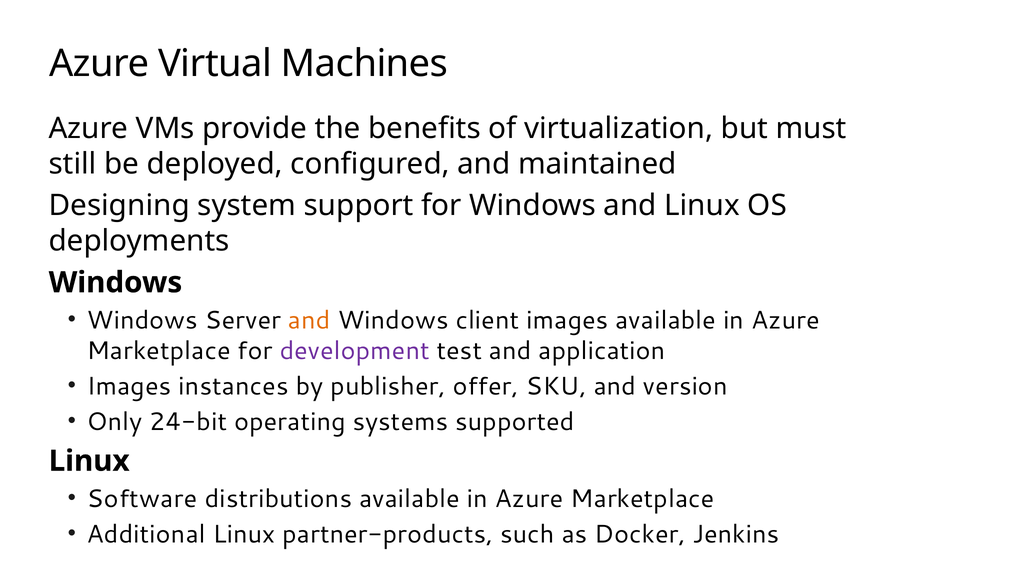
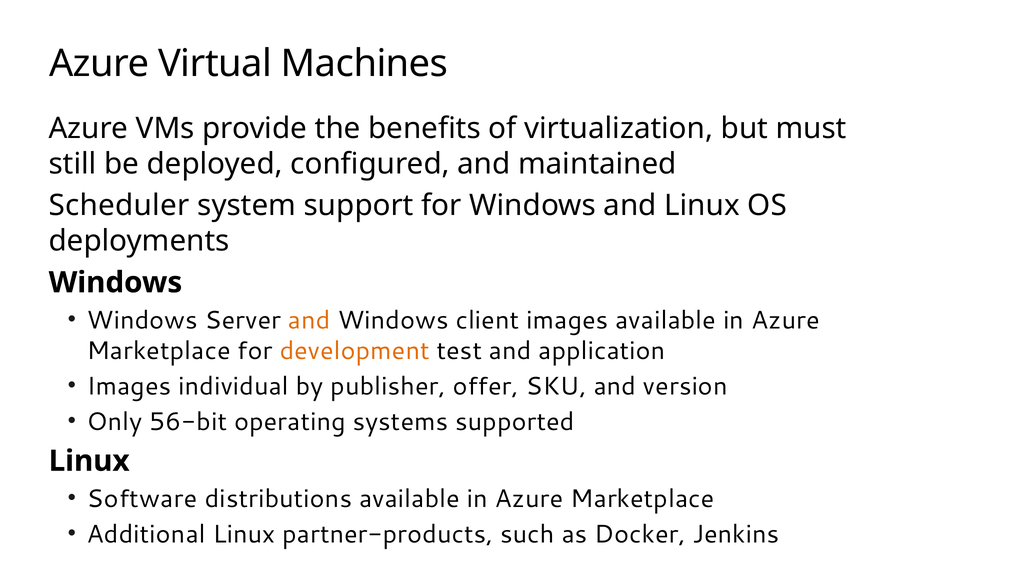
Designing: Designing -> Scheduler
development colour: purple -> orange
instances: instances -> individual
24-bit: 24-bit -> 56-bit
